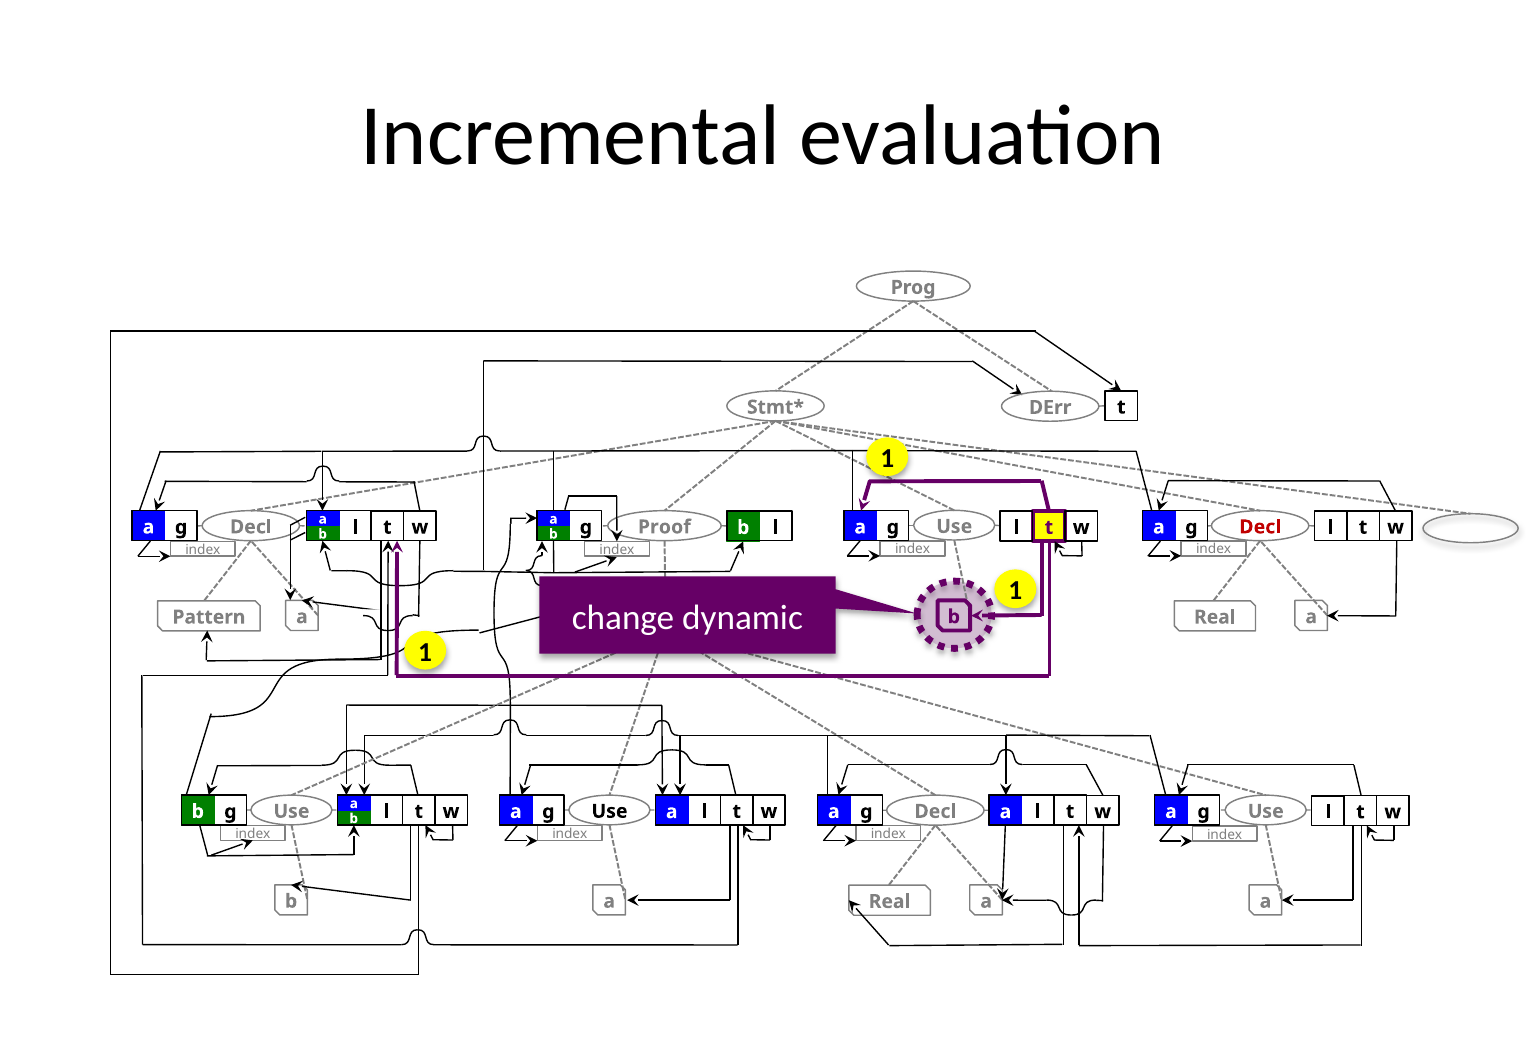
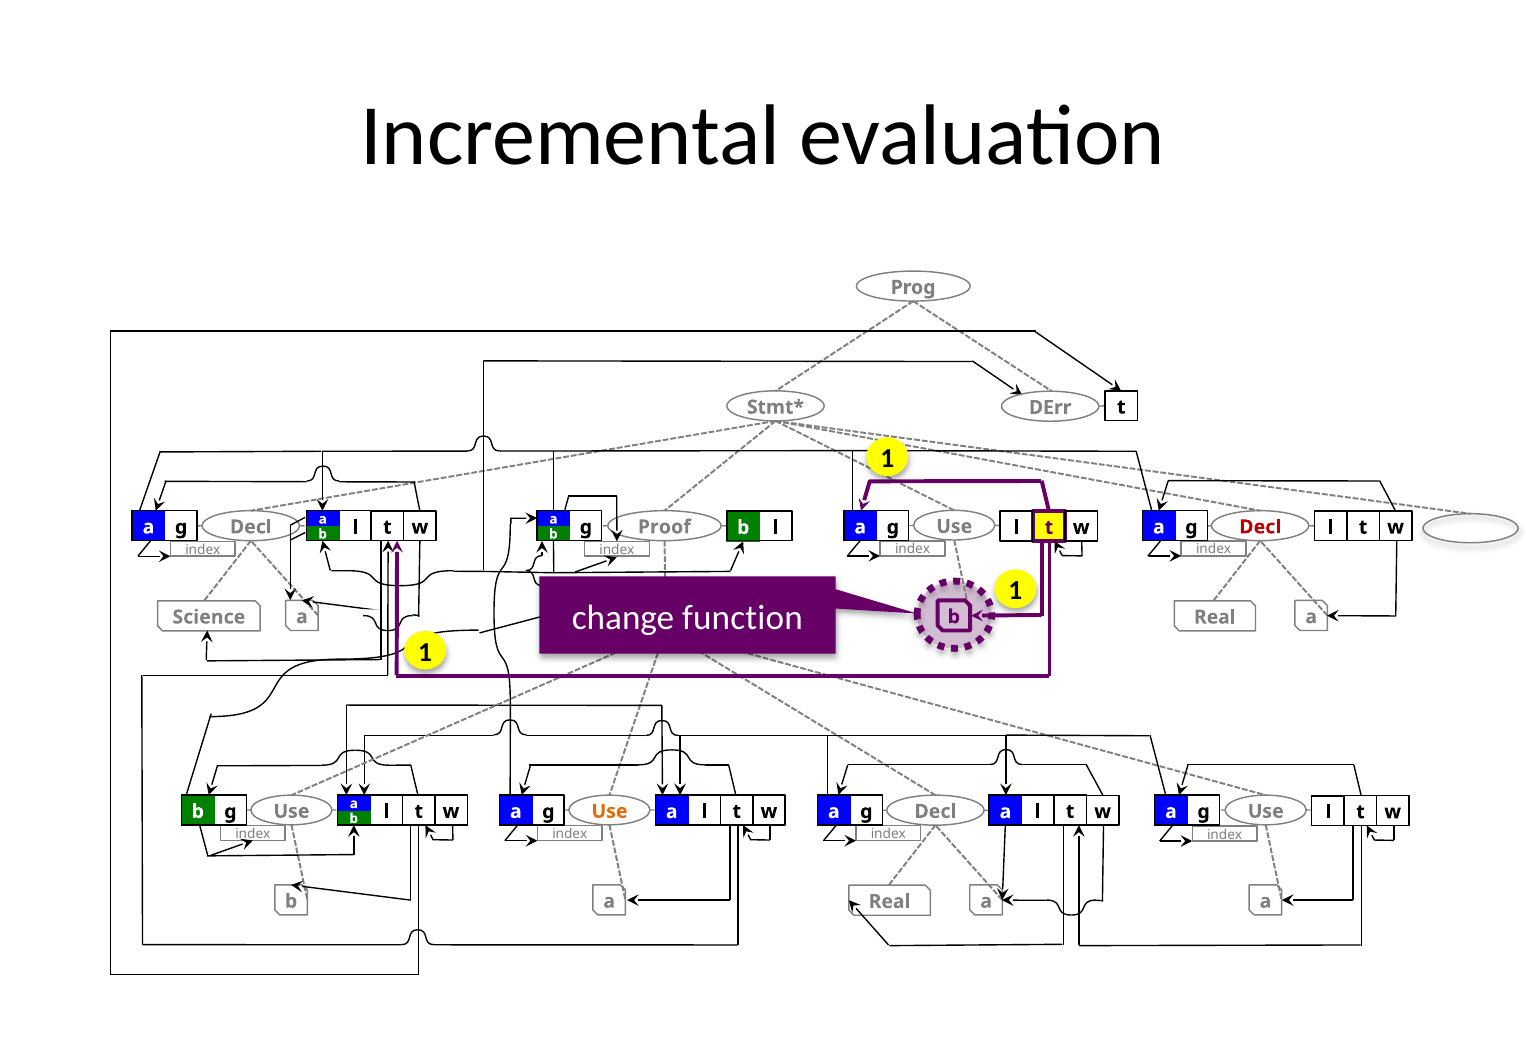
dynamic: dynamic -> function
Pattern: Pattern -> Science
Use at (609, 812) colour: black -> orange
